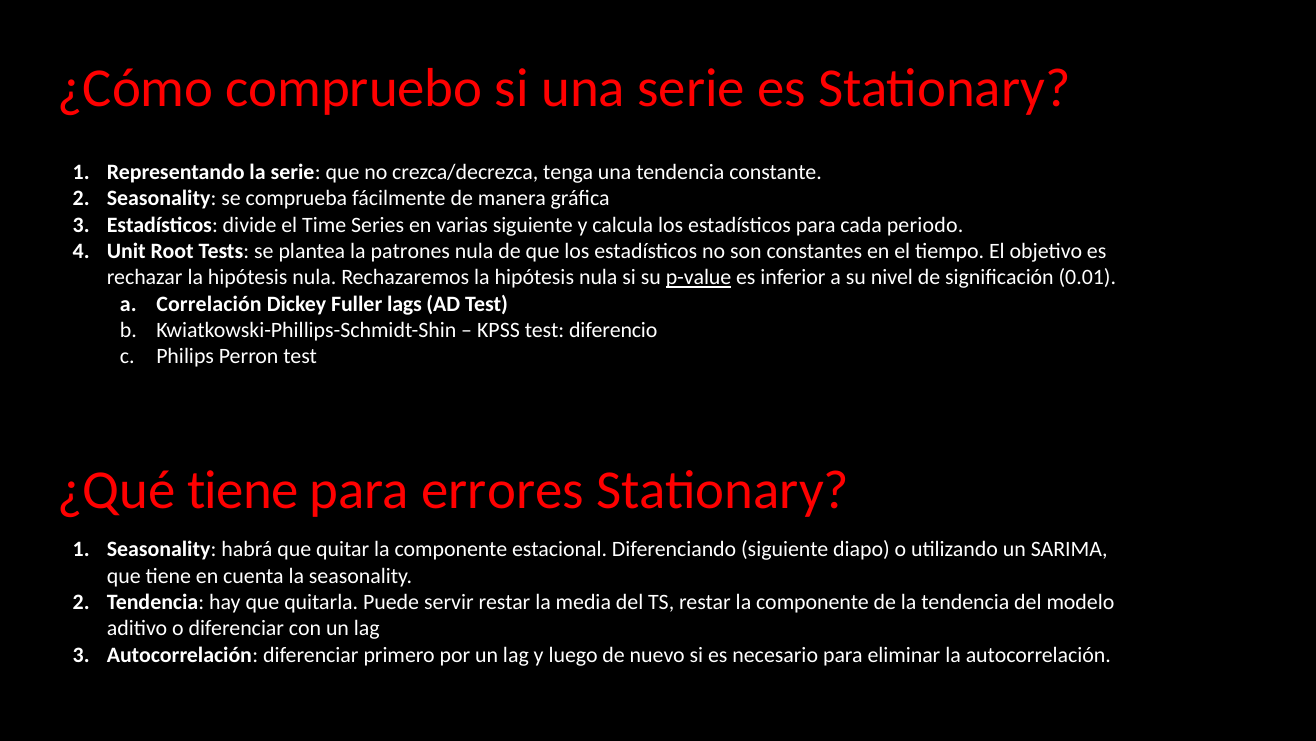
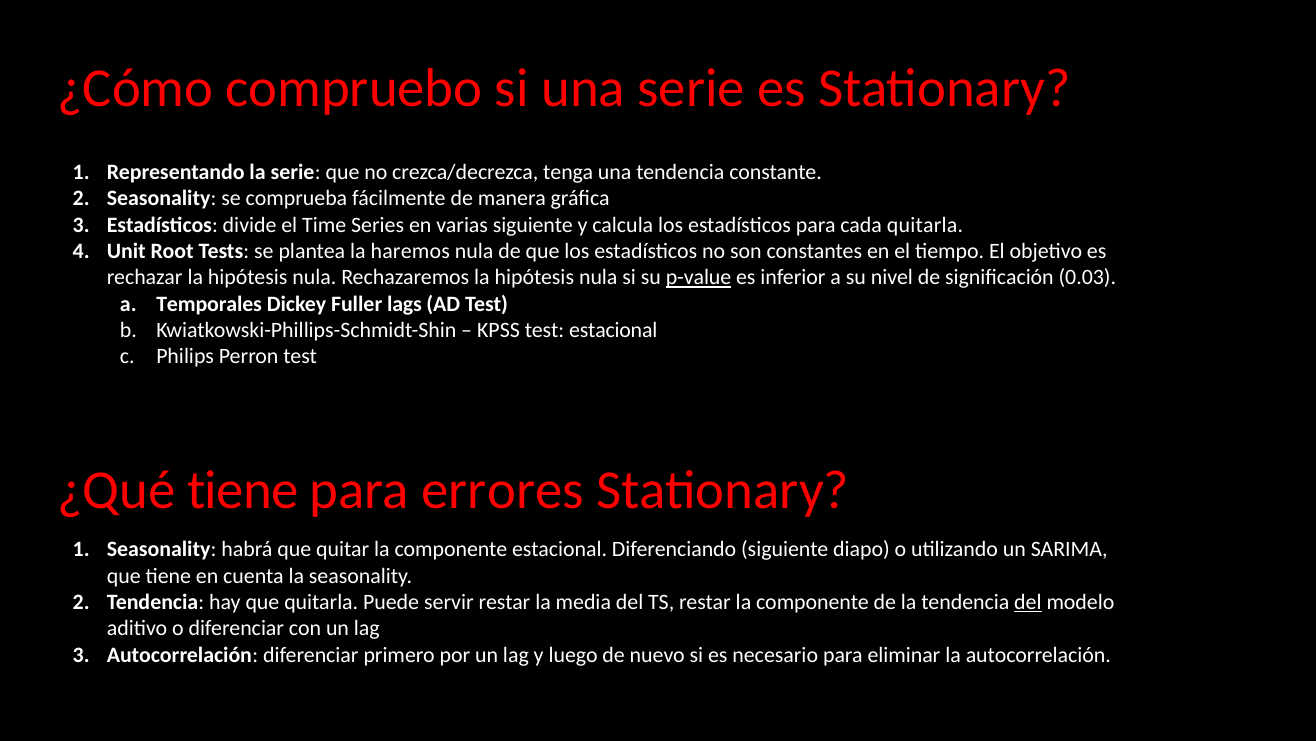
cada periodo: periodo -> quitarla
patrones: patrones -> haremos
0.01: 0.01 -> 0.03
Correlación: Correlación -> Temporales
test diferencio: diferencio -> estacional
del at (1028, 602) underline: none -> present
